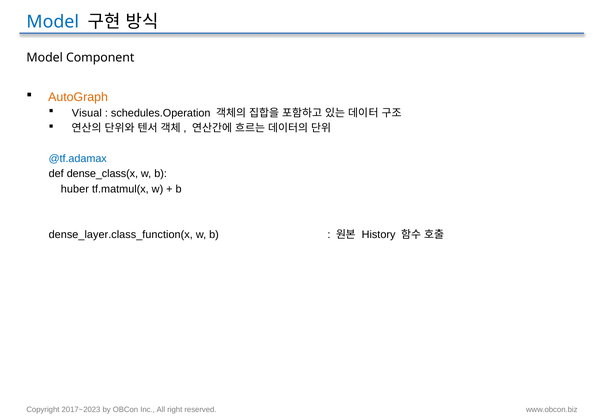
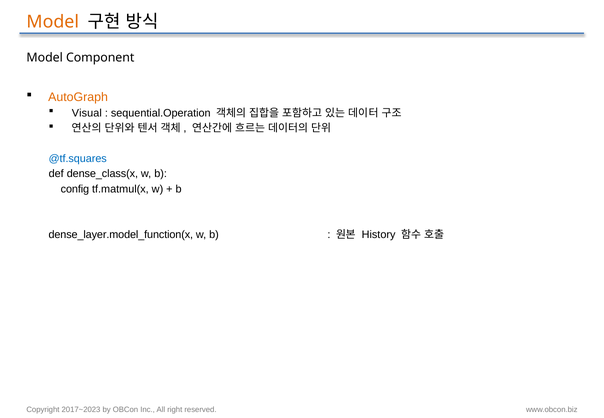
Model at (53, 22) colour: blue -> orange
schedules.Operation: schedules.Operation -> sequential.Operation
@tf.adamax: @tf.adamax -> @tf.squares
huber: huber -> config
dense_layer.class_function(x: dense_layer.class_function(x -> dense_layer.model_function(x
